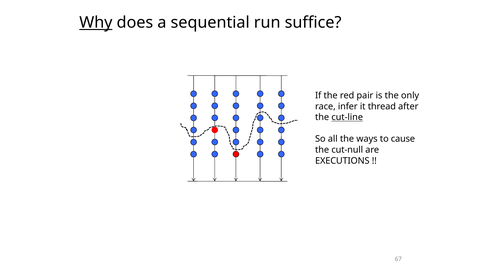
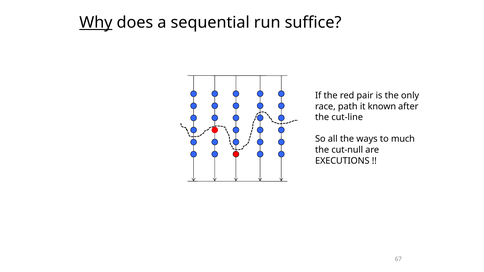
infer: infer -> path
thread: thread -> known
cut-line underline: present -> none
cause: cause -> much
